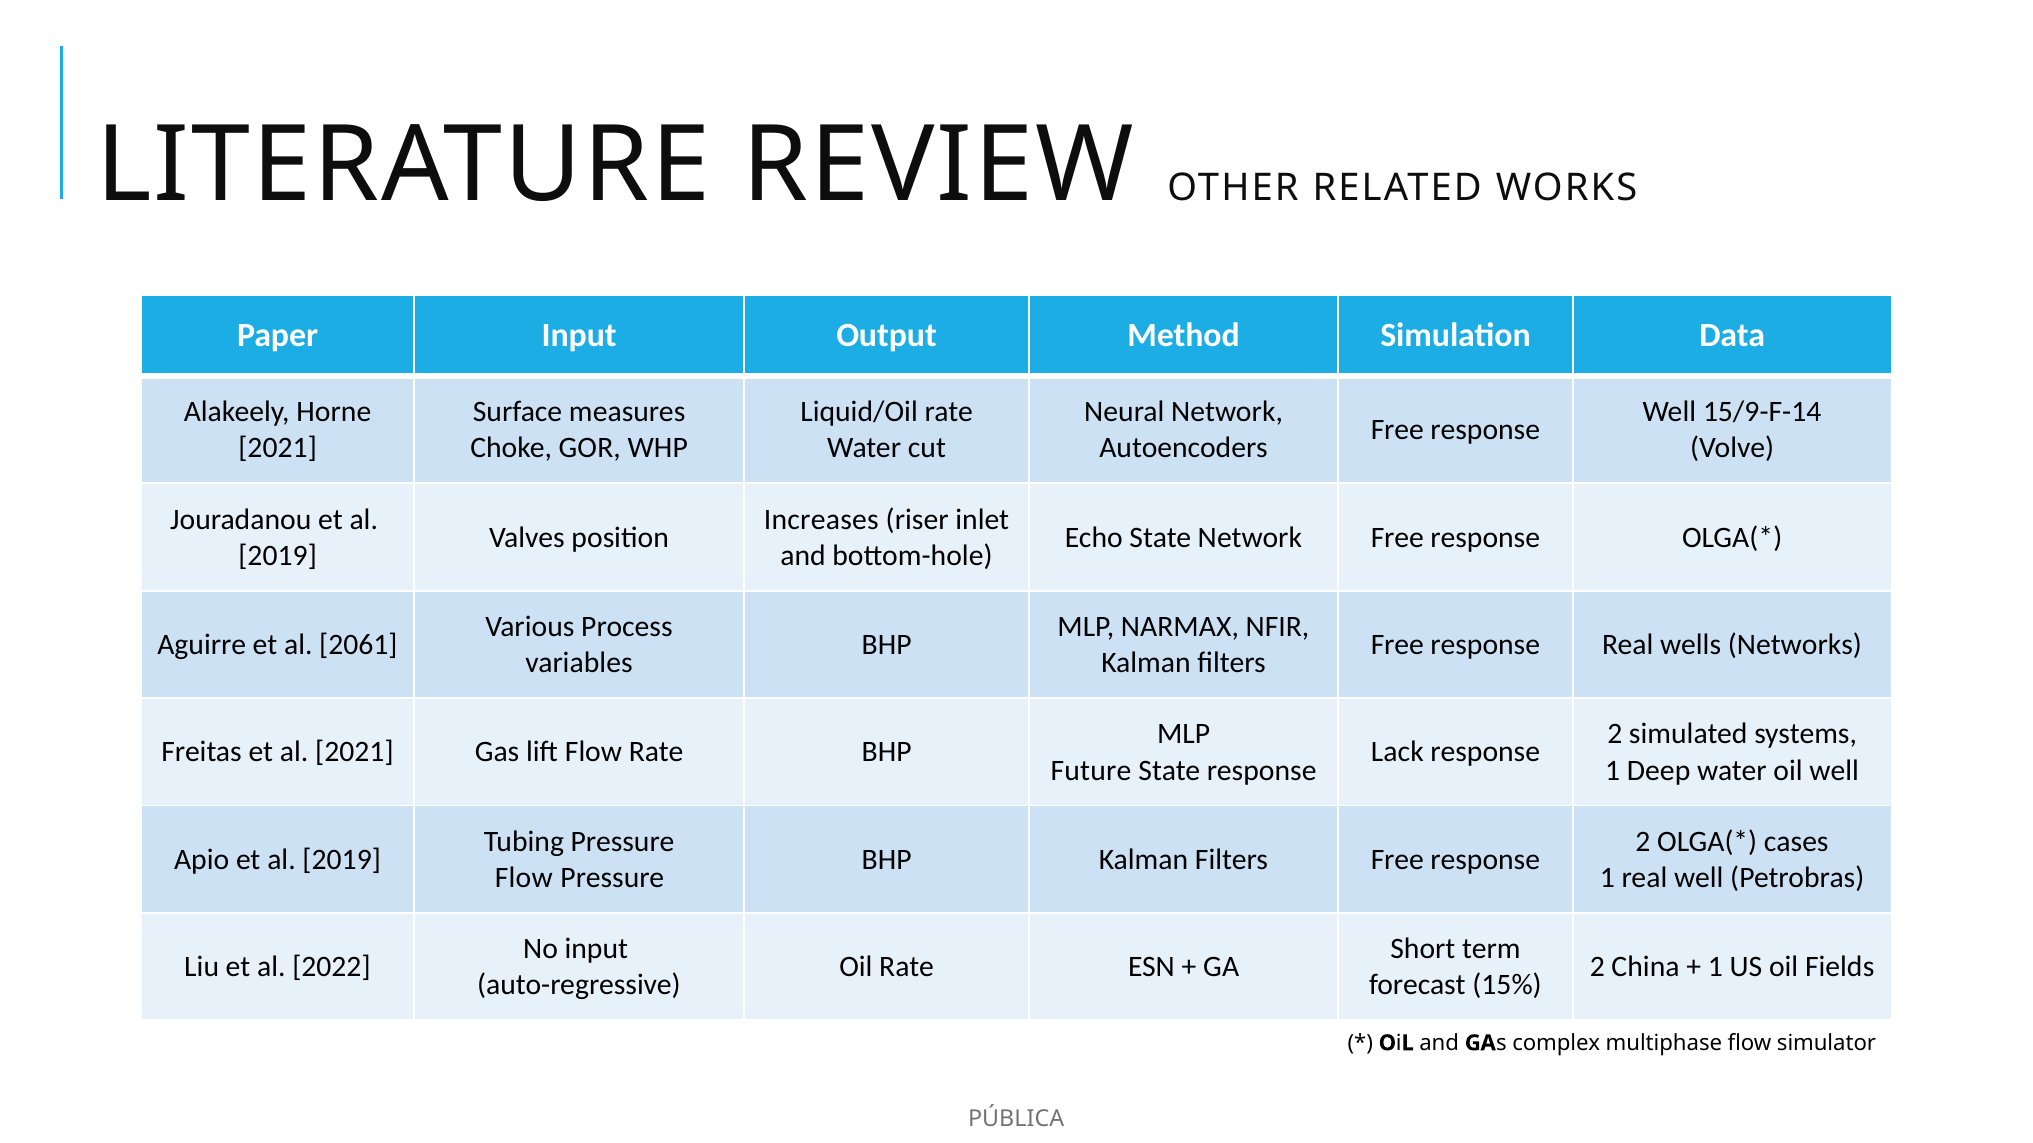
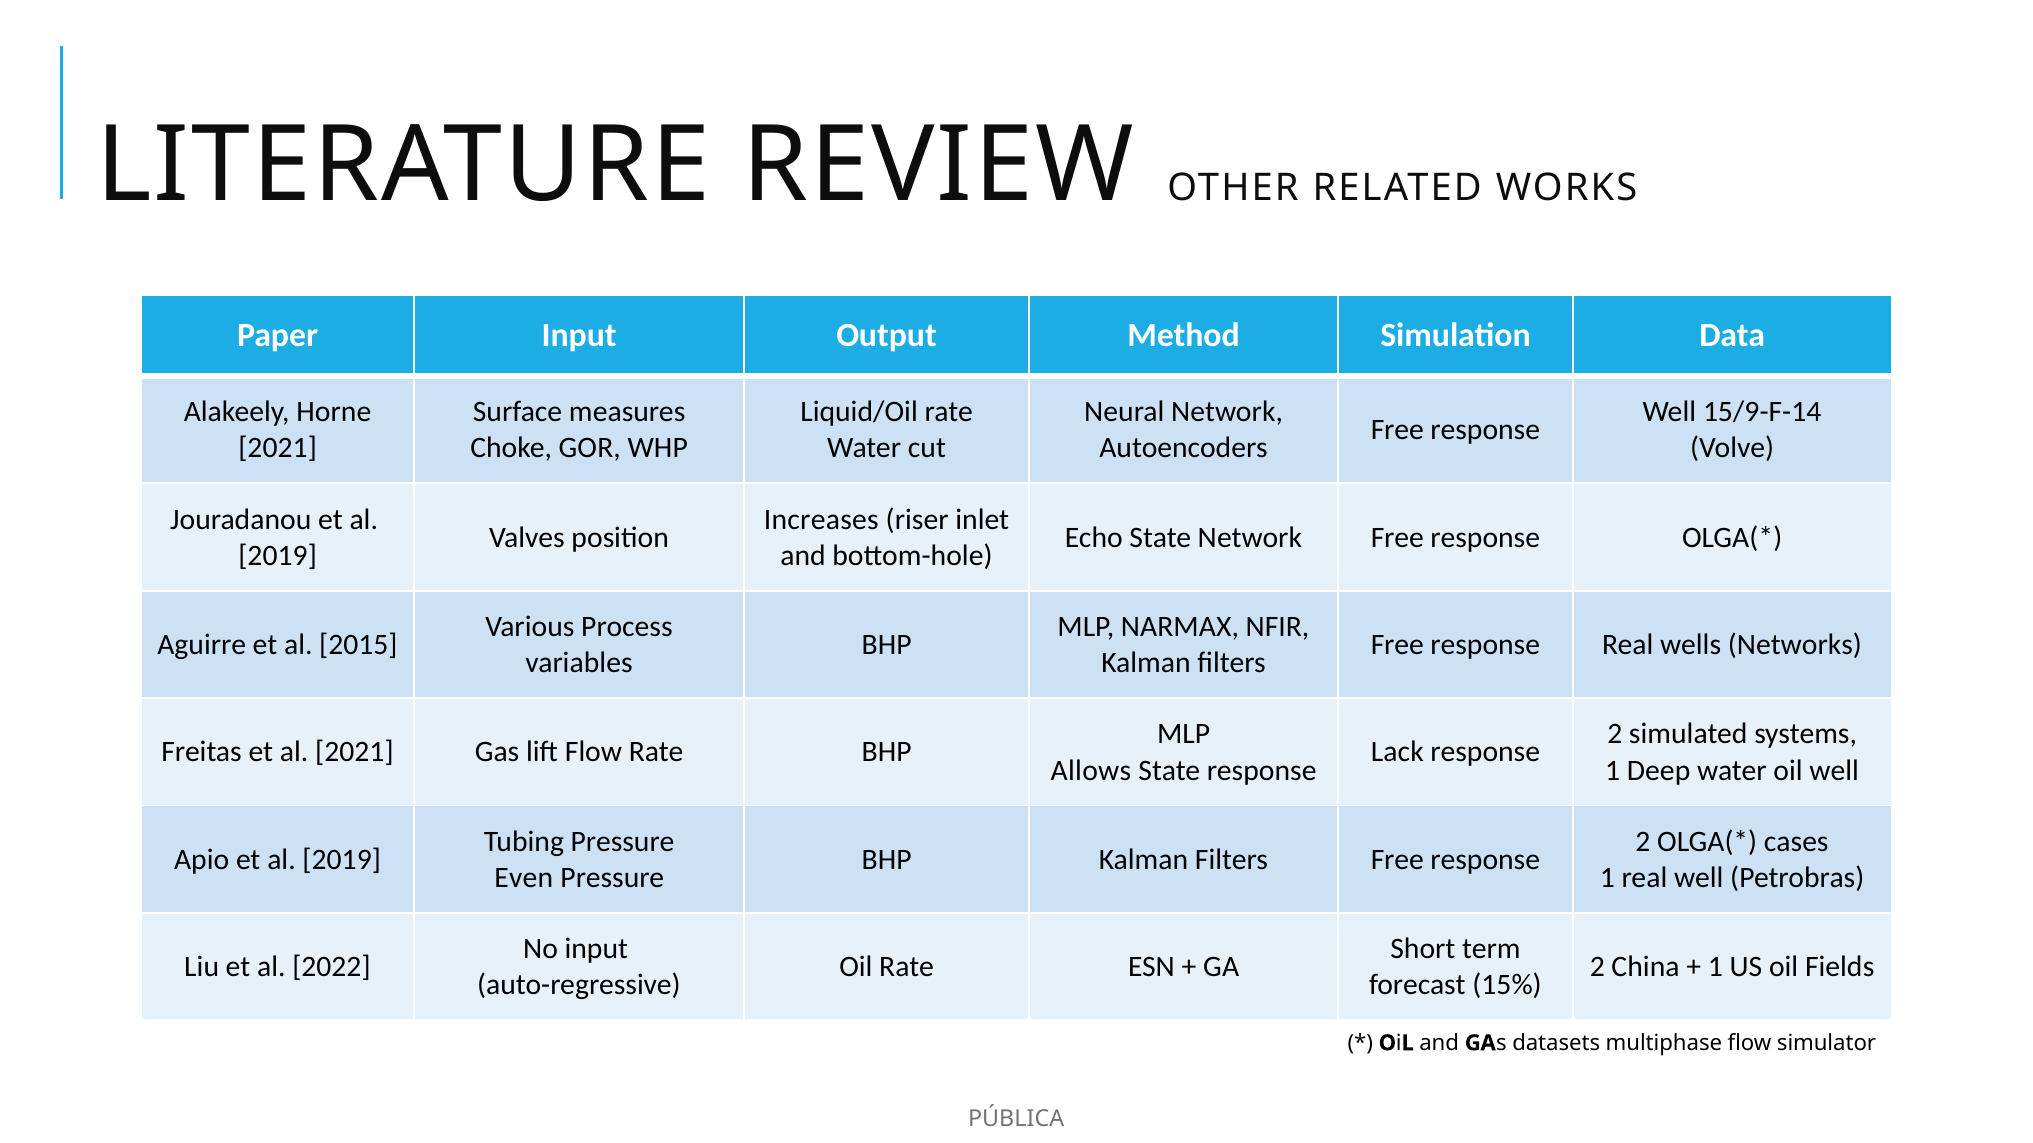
2061: 2061 -> 2015
Future: Future -> Allows
Flow at (524, 878): Flow -> Even
complex: complex -> datasets
